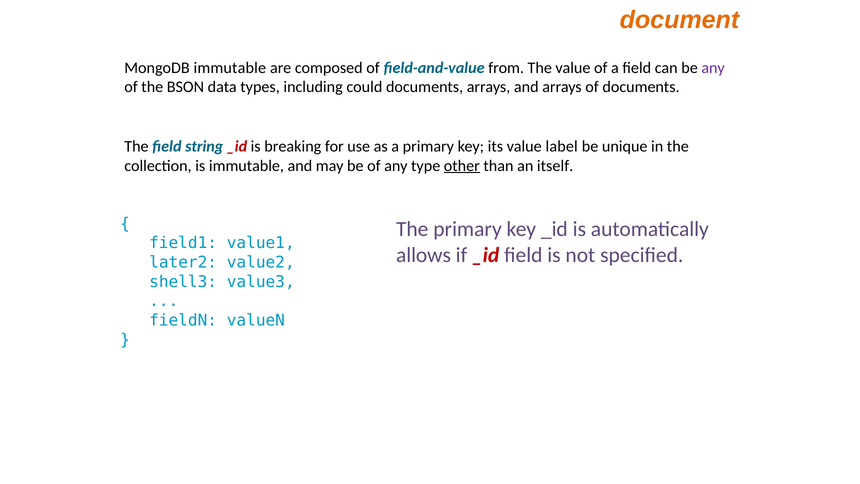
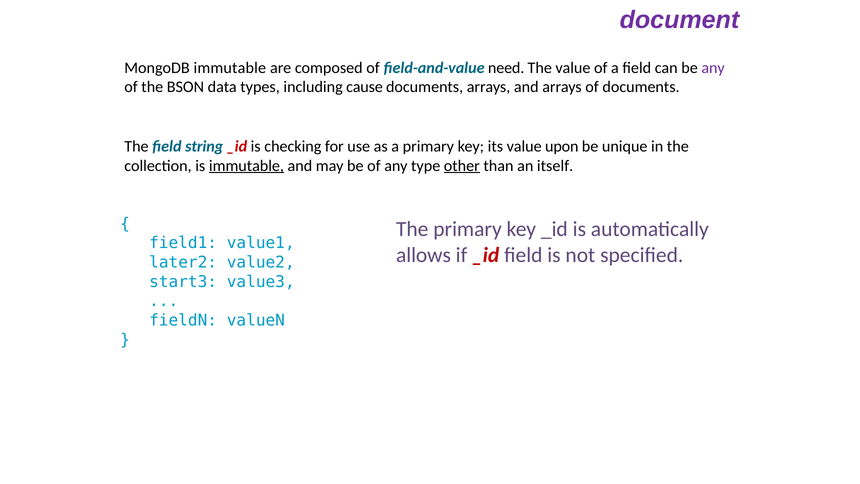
document colour: orange -> purple
from: from -> need
could: could -> cause
breaking: breaking -> checking
label: label -> upon
immutable at (246, 166) underline: none -> present
shell3: shell3 -> start3
